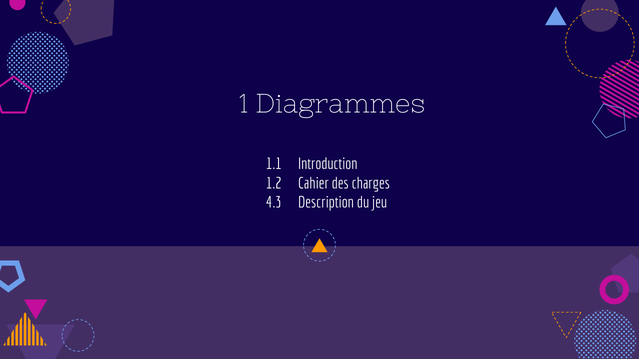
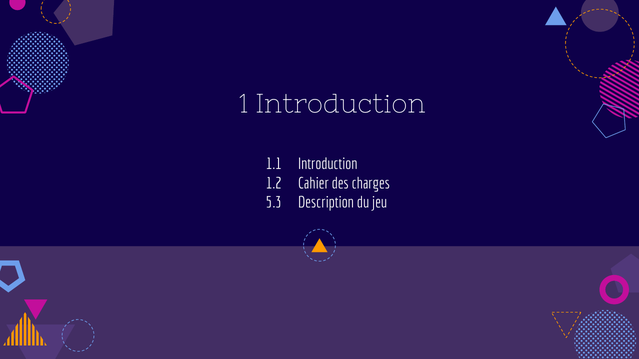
1 Diagrammes: Diagrammes -> Introduction
4.3: 4.3 -> 5.3
